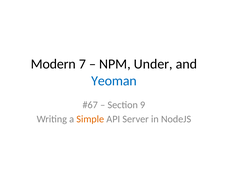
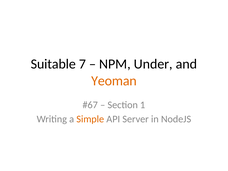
Modern: Modern -> Suitable
Yeoman colour: blue -> orange
9: 9 -> 1
